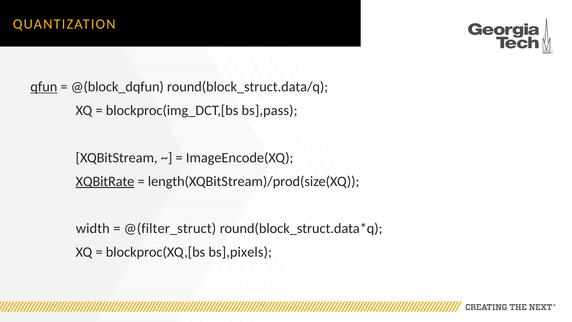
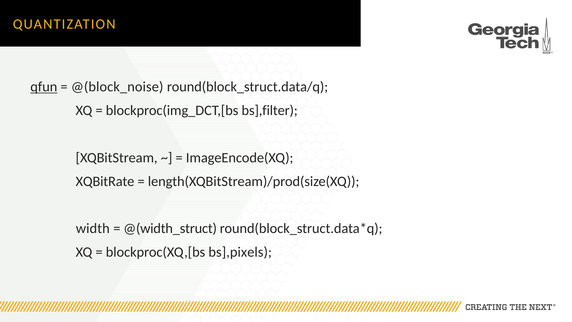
@(block_dqfun: @(block_dqfun -> @(block_noise
bs],pass: bs],pass -> bs],filter
XQBitRate underline: present -> none
@(filter_struct: @(filter_struct -> @(width_struct
